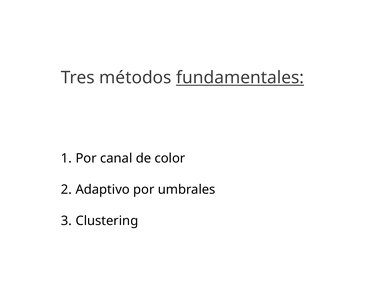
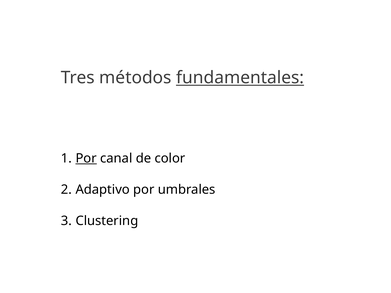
Por at (86, 158) underline: none -> present
